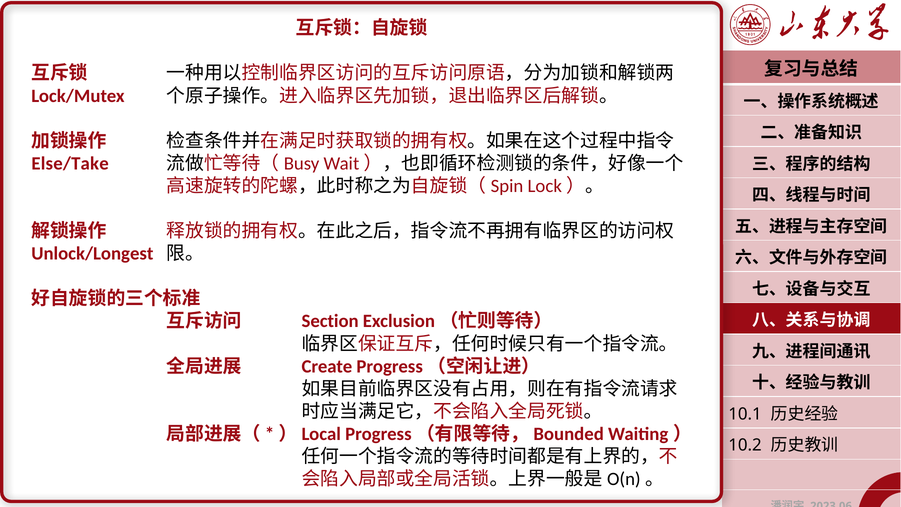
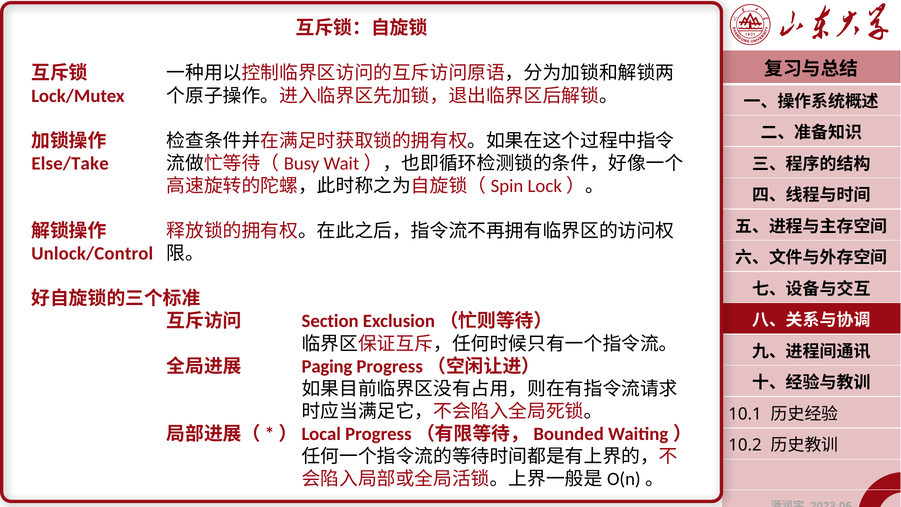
Unlock/Longest: Unlock/Longest -> Unlock/Control
Create: Create -> Paging
